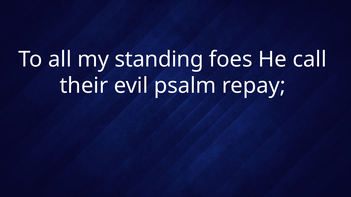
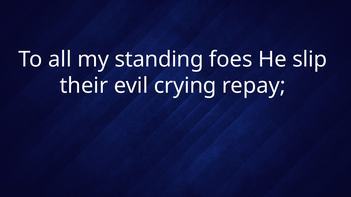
call: call -> slip
psalm: psalm -> crying
